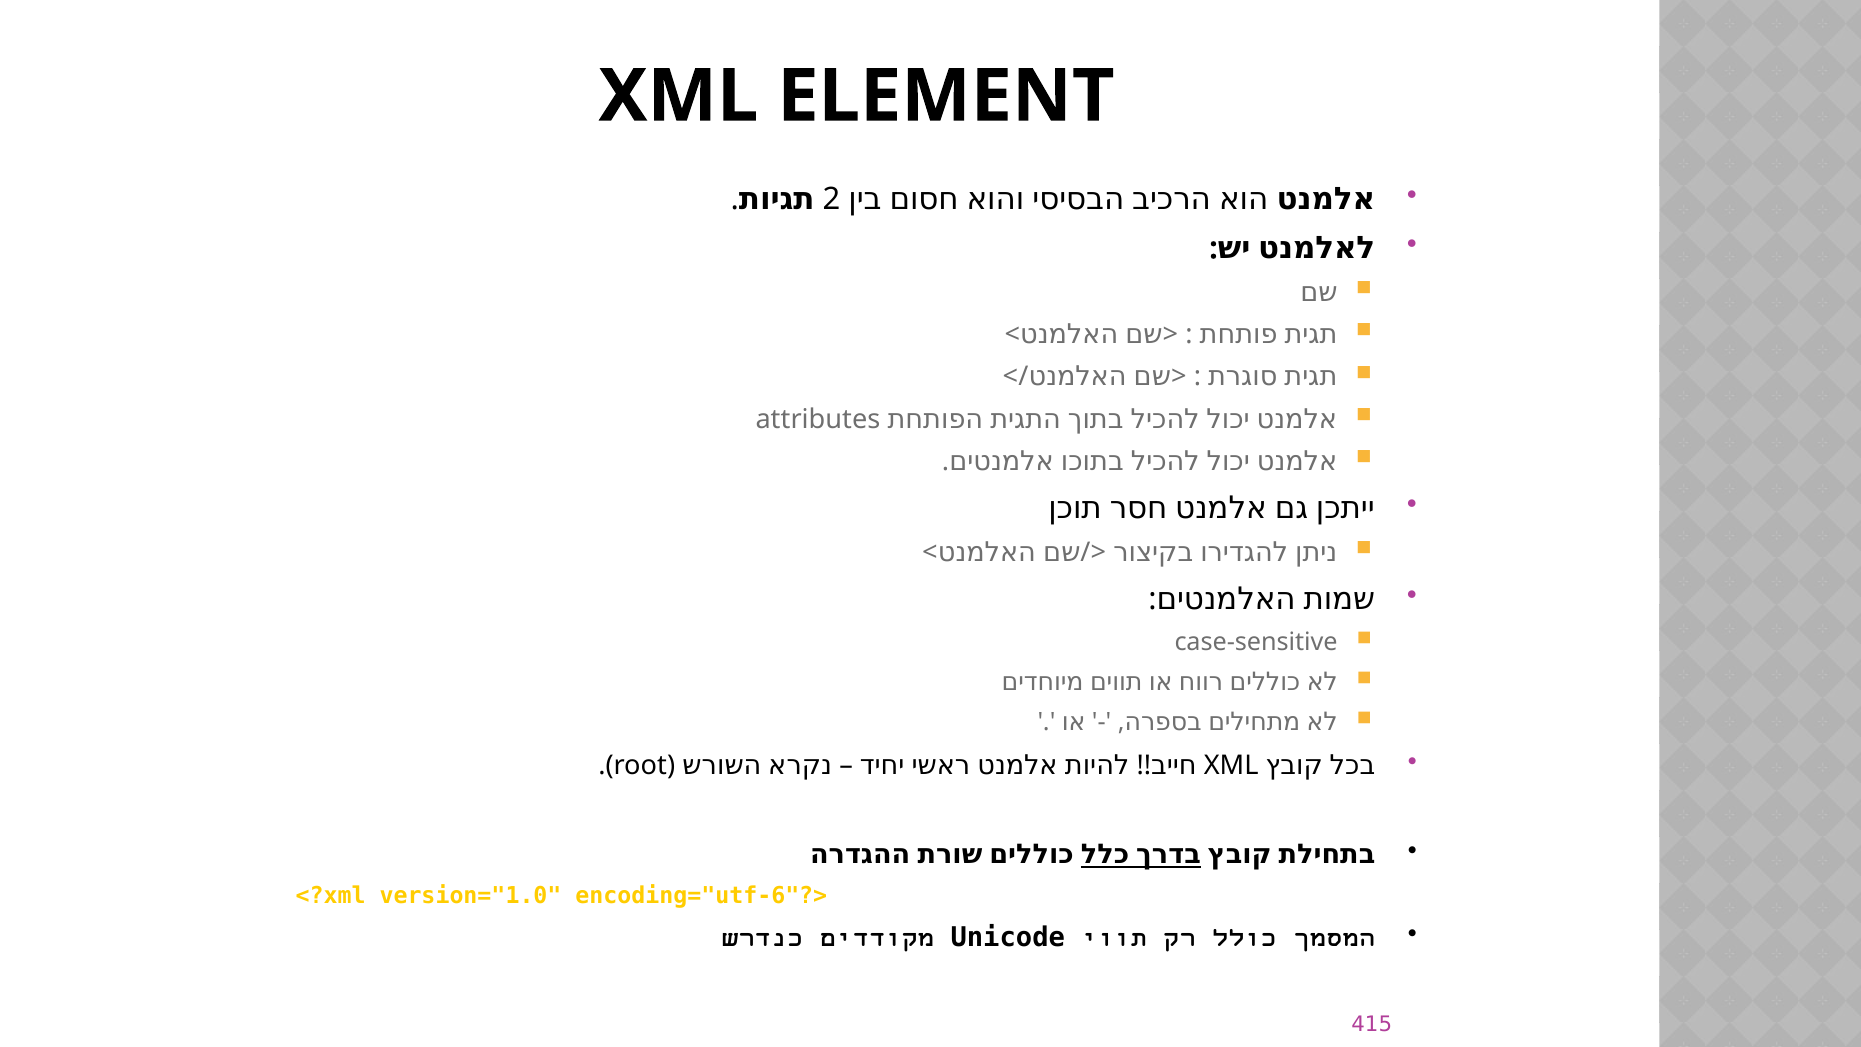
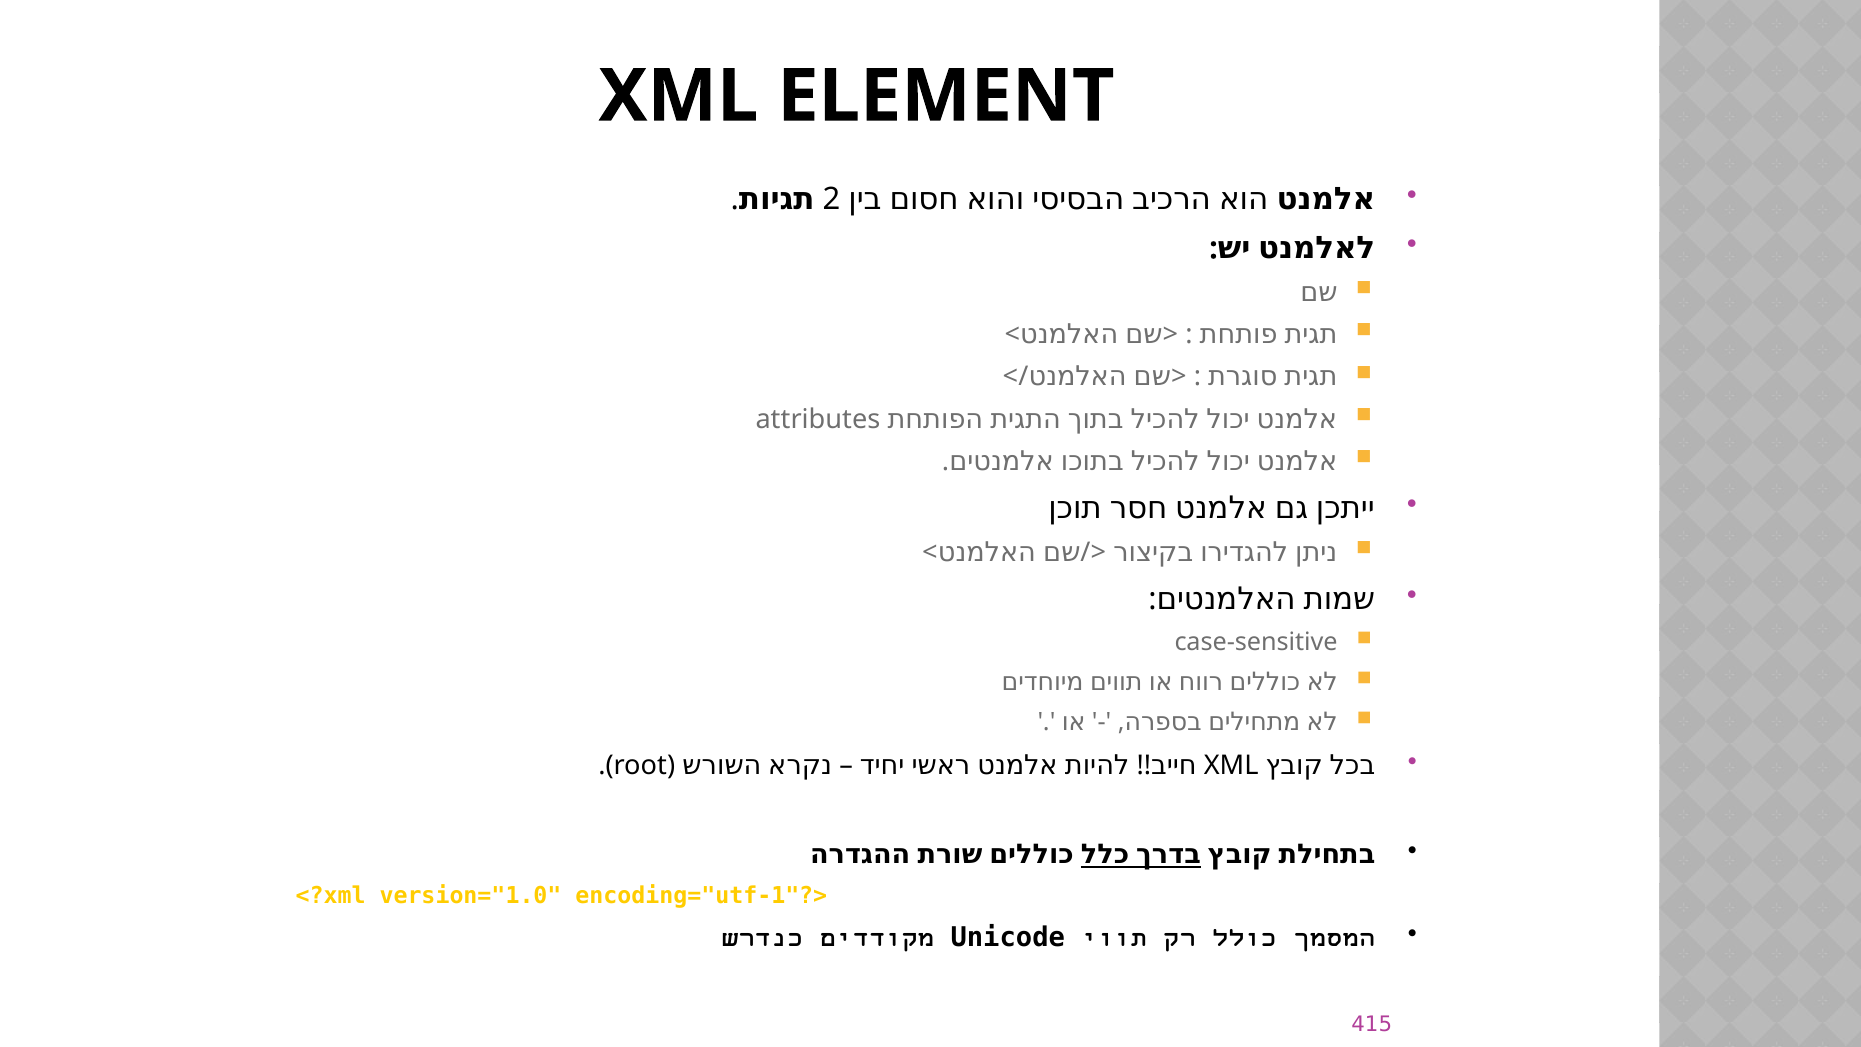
encoding="utf-6"?>: encoding="utf-6"?> -> encoding="utf-1"?>
